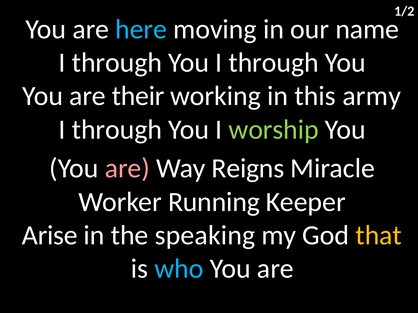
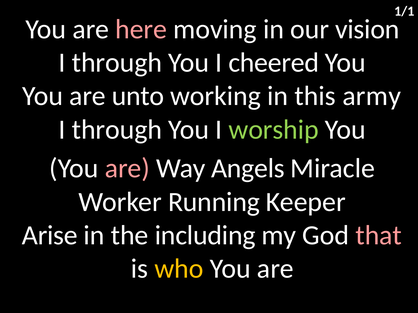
1/2: 1/2 -> 1/1
here colour: light blue -> pink
name: name -> vision
You I through: through -> cheered
their: their -> unto
Reigns: Reigns -> Angels
speaking: speaking -> including
that colour: yellow -> pink
who colour: light blue -> yellow
